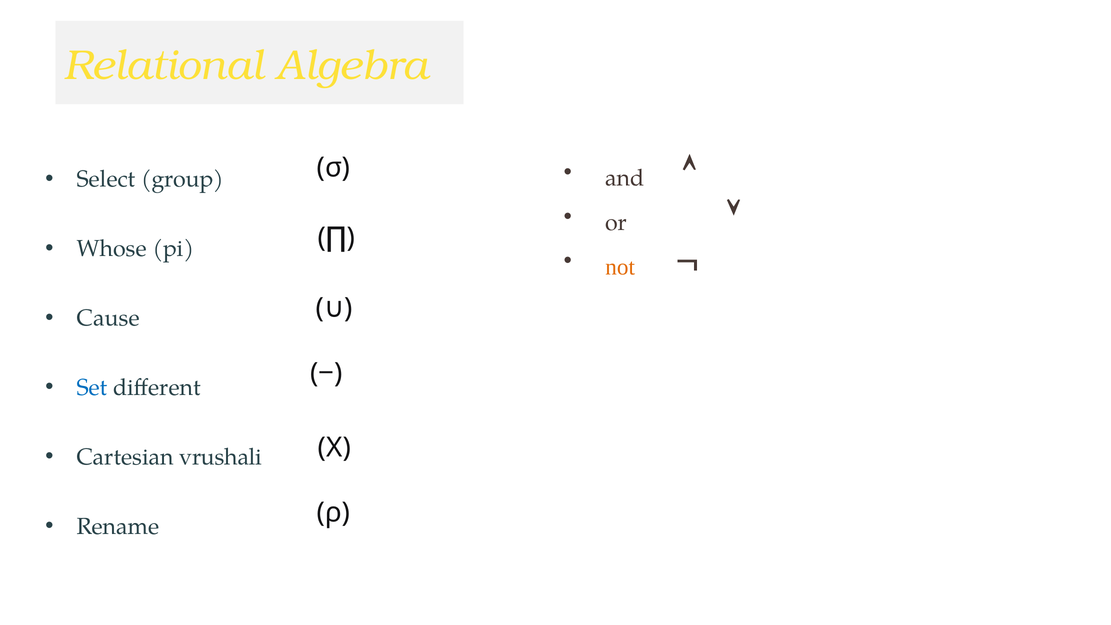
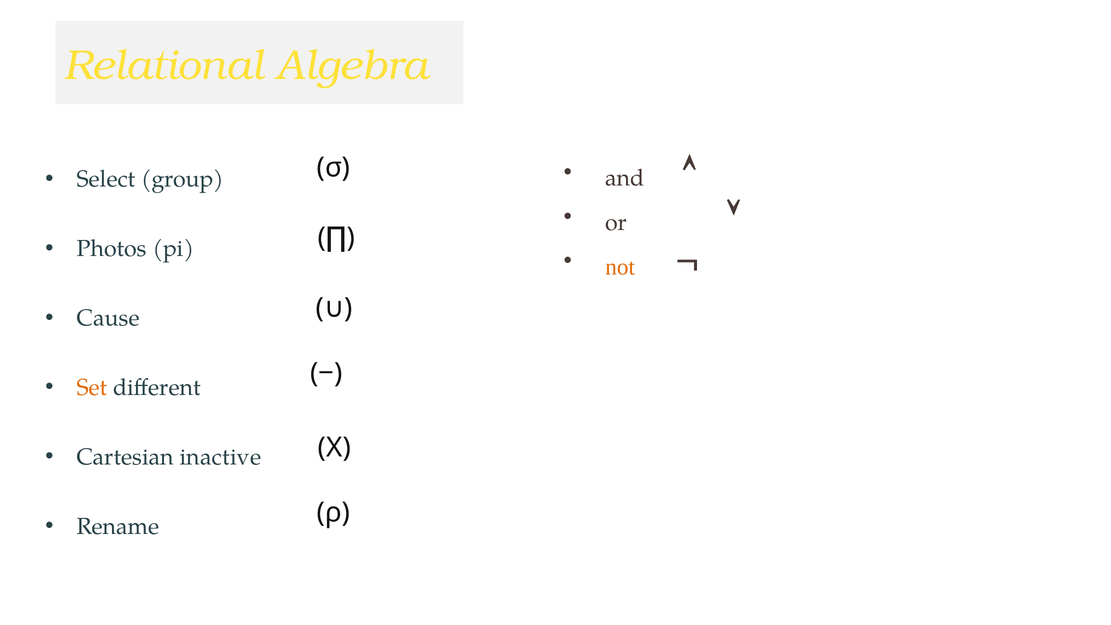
Whose: Whose -> Photos
Set colour: blue -> orange
vrushali: vrushali -> inactive
